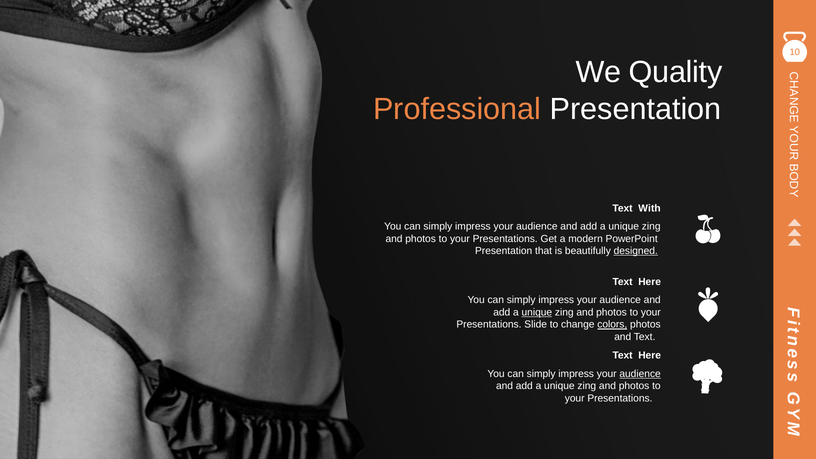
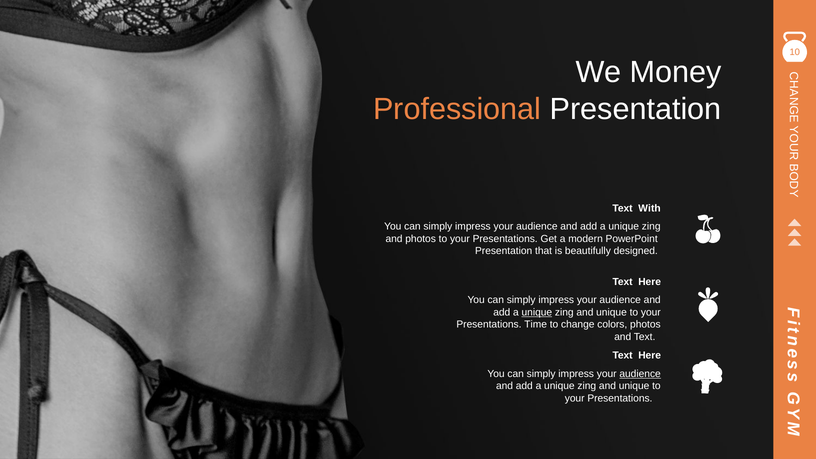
Quality: Quality -> Money
designed underline: present -> none
photos at (612, 312): photos -> unique
Slide: Slide -> Time
colors underline: present -> none
photos at (634, 386): photos -> unique
